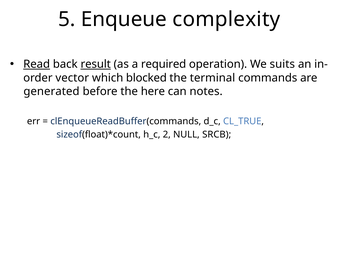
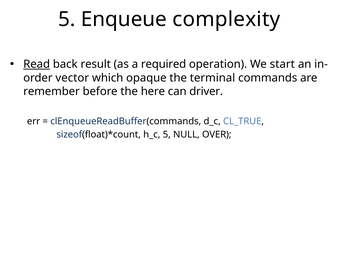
result underline: present -> none
suits: suits -> start
blocked: blocked -> opaque
generated: generated -> remember
notes: notes -> driver
h_c 2: 2 -> 5
SRCB: SRCB -> OVER
